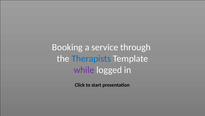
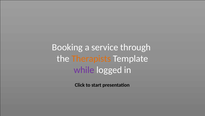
Therapists colour: blue -> orange
